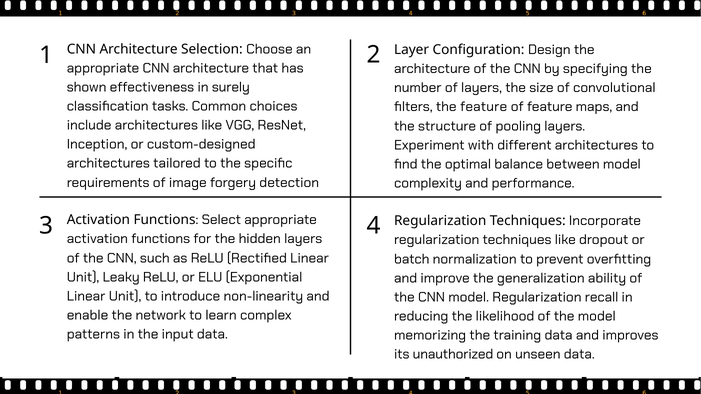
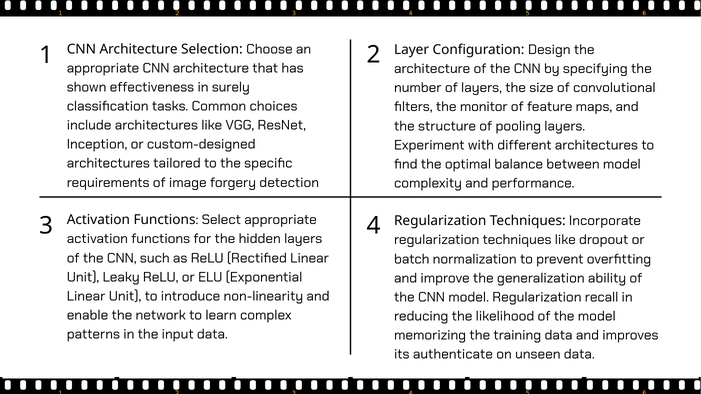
the feature: feature -> monitor
unauthorized: unauthorized -> authenticate
